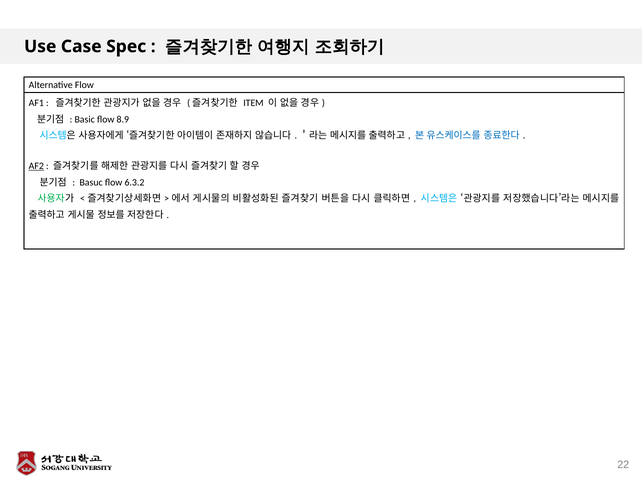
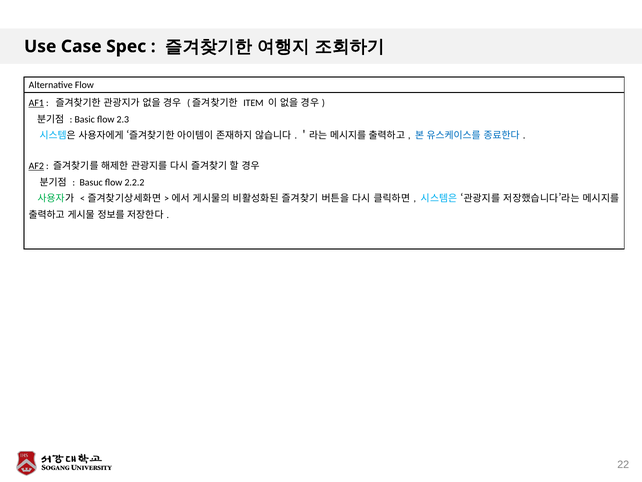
AF1 underline: none -> present
8.9: 8.9 -> 2.3
6.3.2: 6.3.2 -> 2.2.2
